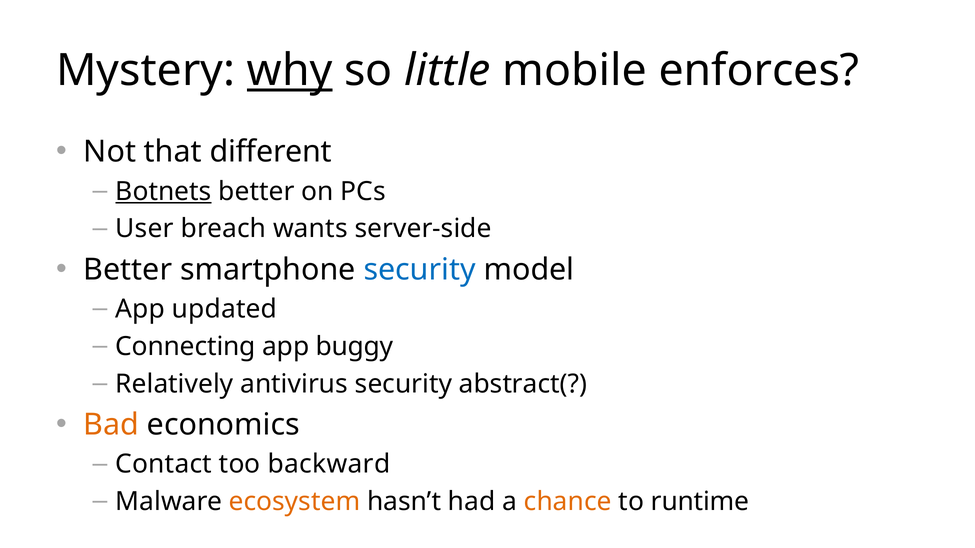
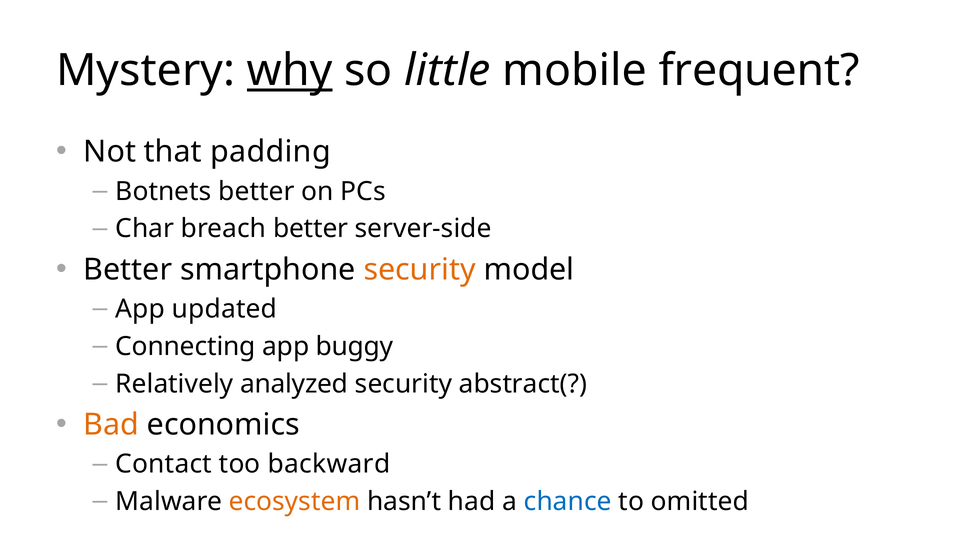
enforces: enforces -> frequent
different: different -> padding
Botnets underline: present -> none
User: User -> Char
breach wants: wants -> better
security at (420, 270) colour: blue -> orange
antivirus: antivirus -> analyzed
chance colour: orange -> blue
runtime: runtime -> omitted
